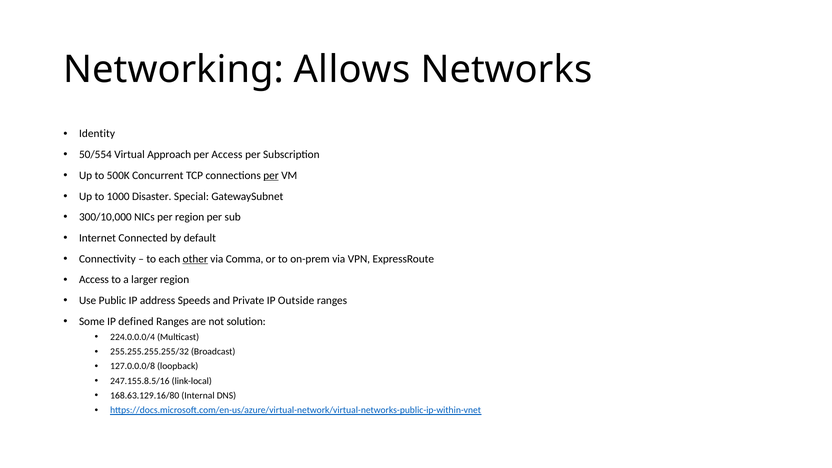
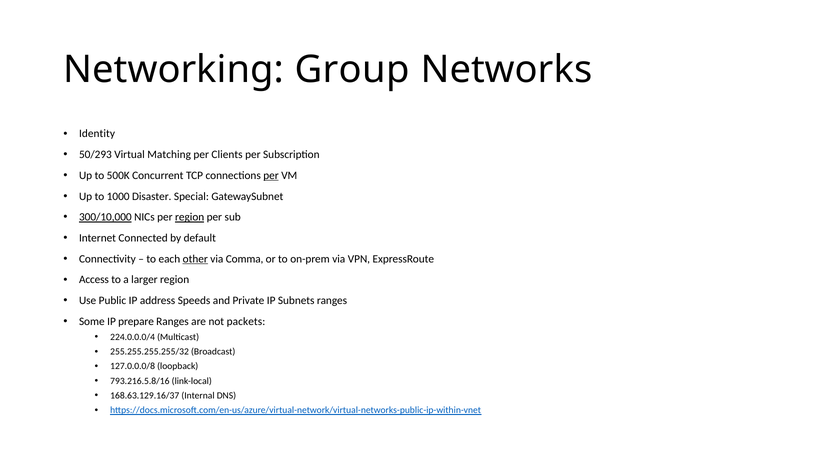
Allows: Allows -> Group
50/554: 50/554 -> 50/293
Approach: Approach -> Matching
per Access: Access -> Clients
300/10,000 underline: none -> present
region at (190, 217) underline: none -> present
Outside: Outside -> Subnets
defined: defined -> prepare
solution: solution -> packets
247.155.8.5/16: 247.155.8.5/16 -> 793.216.5.8/16
168.63.129.16/80: 168.63.129.16/80 -> 168.63.129.16/37
